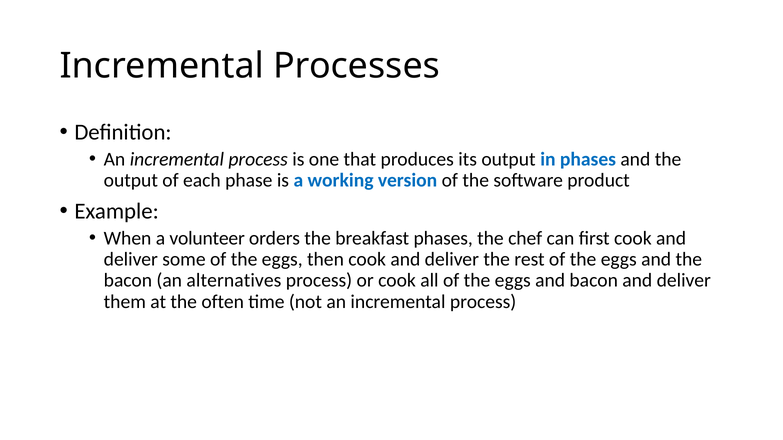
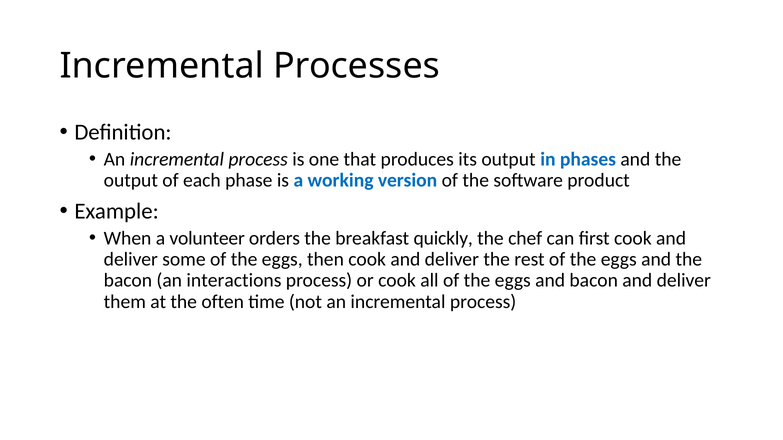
breakfast phases: phases -> quickly
alternatives: alternatives -> interactions
